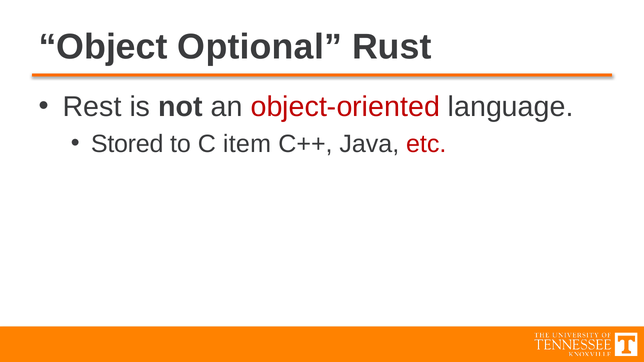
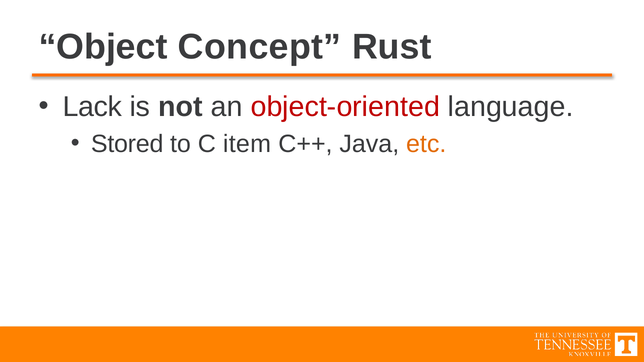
Optional: Optional -> Concept
Rest: Rest -> Lack
etc colour: red -> orange
